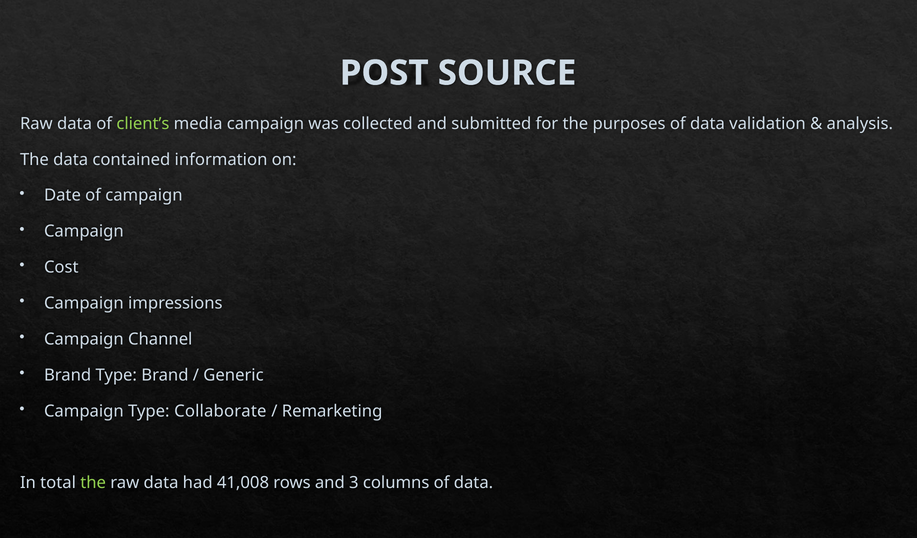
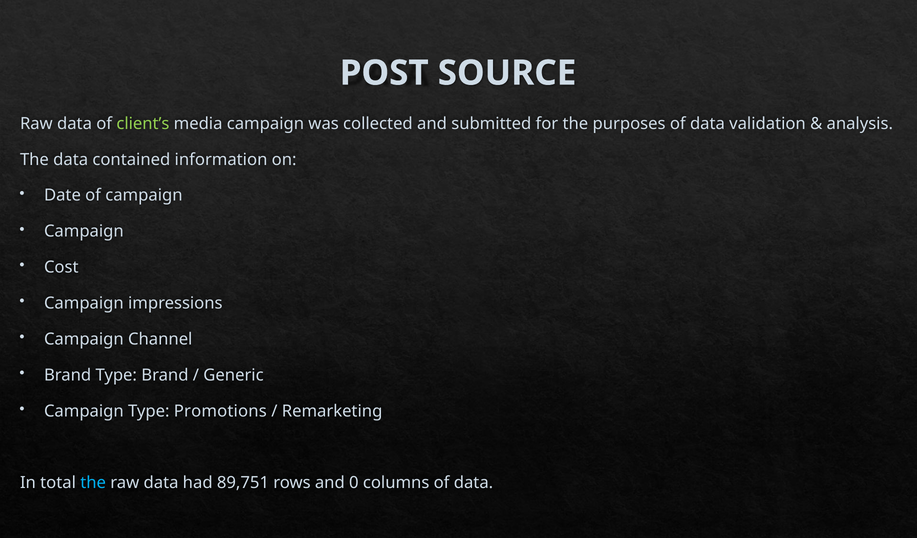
Collaborate: Collaborate -> Promotions
the at (93, 483) colour: light green -> light blue
41,008: 41,008 -> 89,751
3: 3 -> 0
